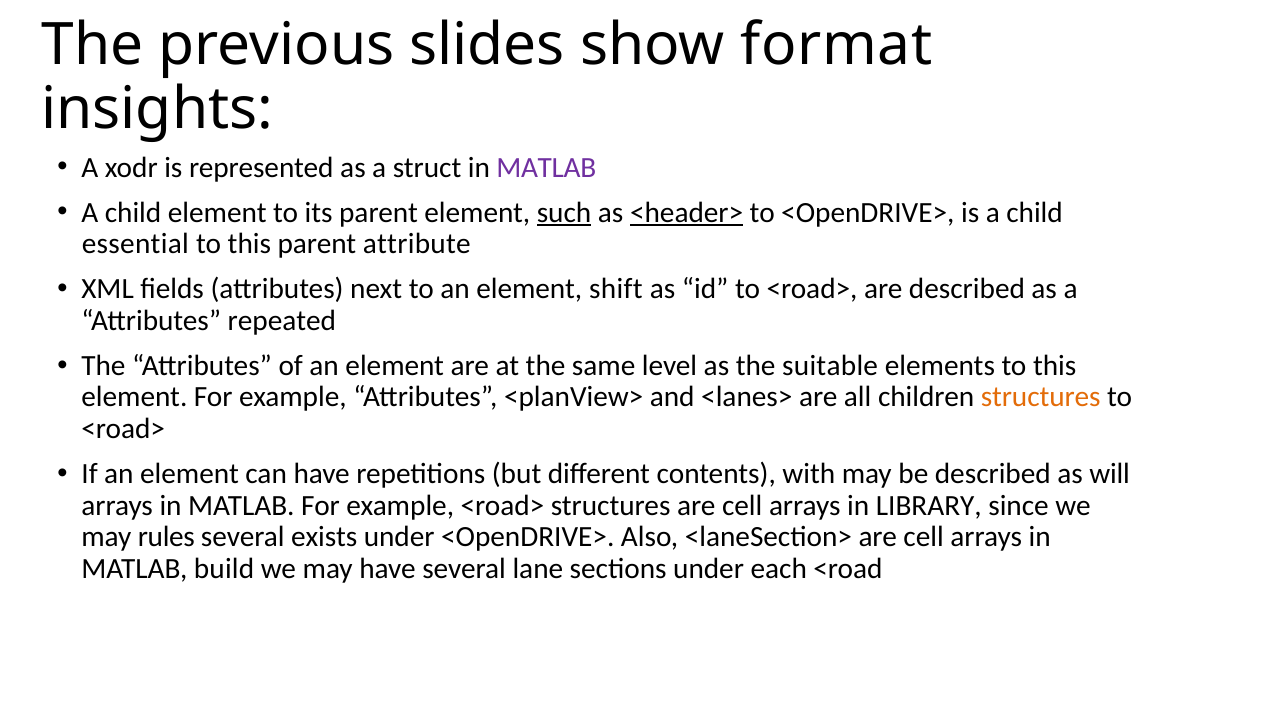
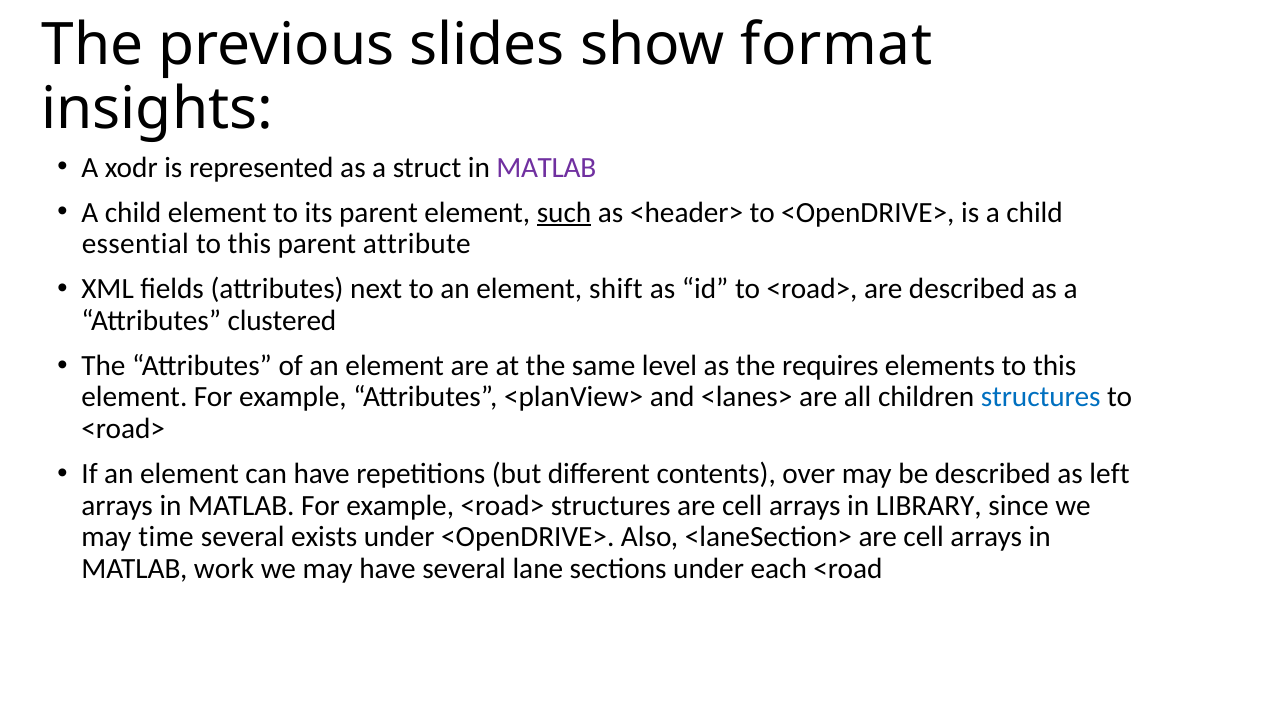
<header> underline: present -> none
repeated: repeated -> clustered
suitable: suitable -> requires
structures at (1041, 397) colour: orange -> blue
with: with -> over
will: will -> left
rules: rules -> time
build: build -> work
